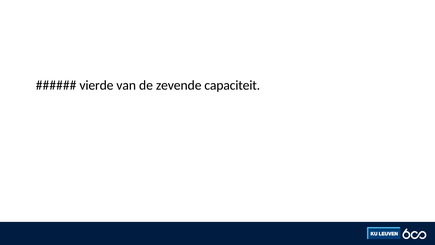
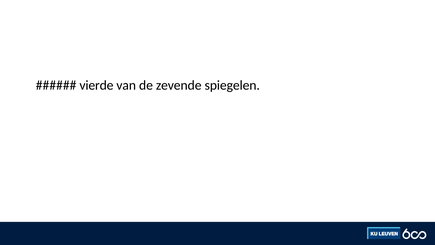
capaciteit: capaciteit -> spiegelen
